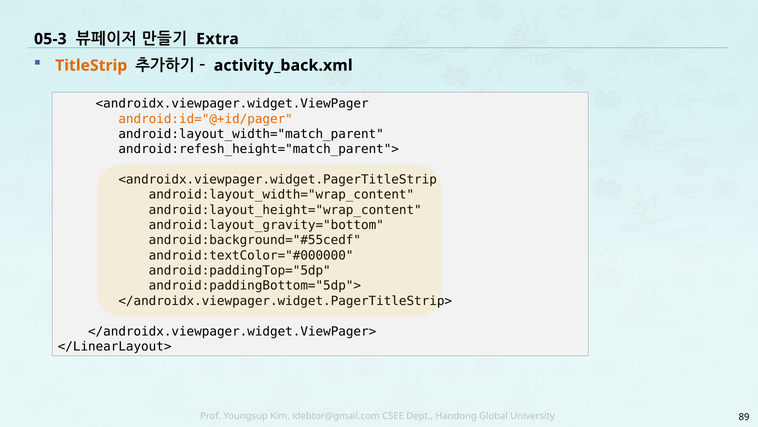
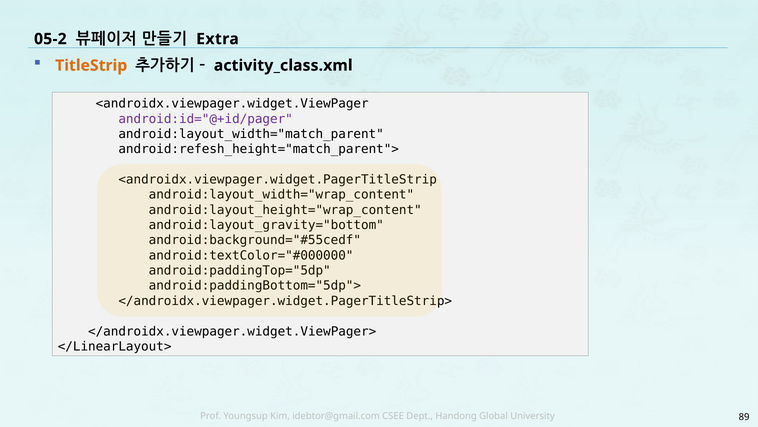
05-3: 05-3 -> 05-2
activity_back.xml: activity_back.xml -> activity_class.xml
android:id="@+id/pager colour: orange -> purple
